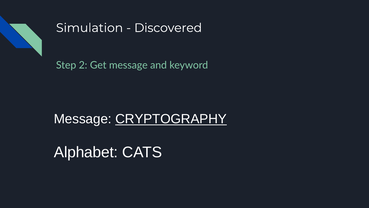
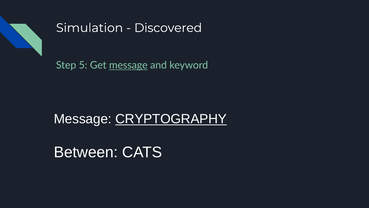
2: 2 -> 5
message at (128, 65) underline: none -> present
Alphabet: Alphabet -> Between
